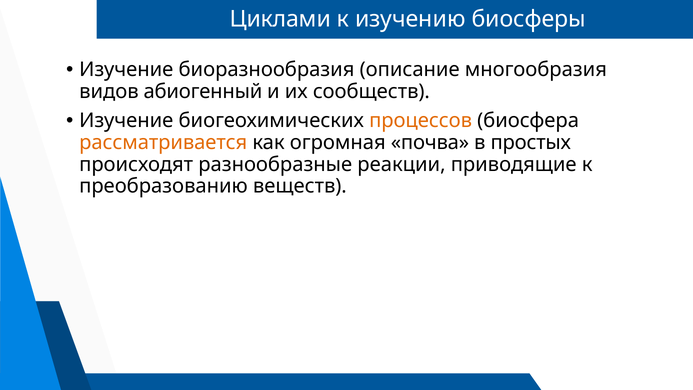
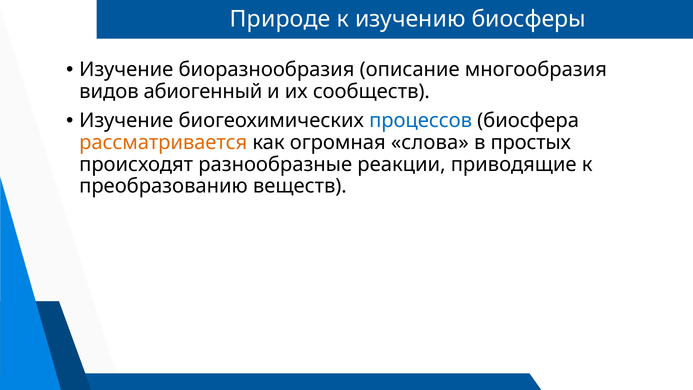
Циклами: Циклами -> Природе
процессов colour: orange -> blue
почва: почва -> слова
